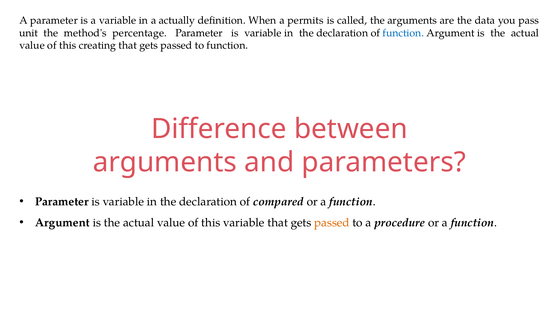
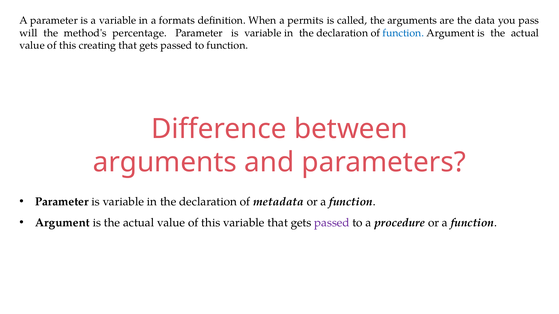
actually: actually -> formats
unit: unit -> will
compared: compared -> metadata
passed at (332, 223) colour: orange -> purple
